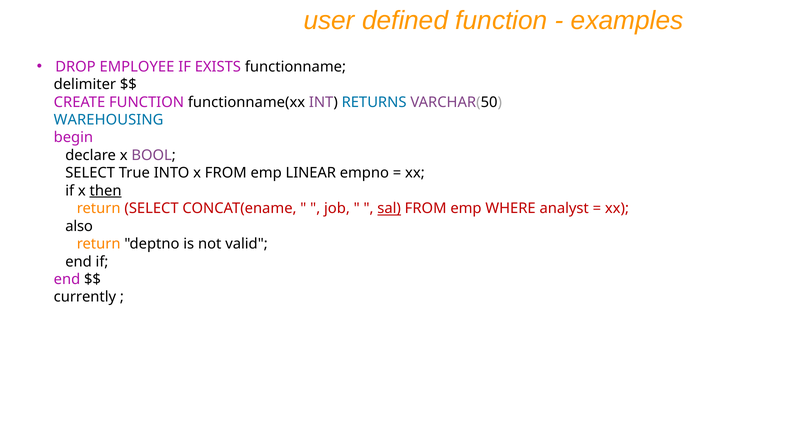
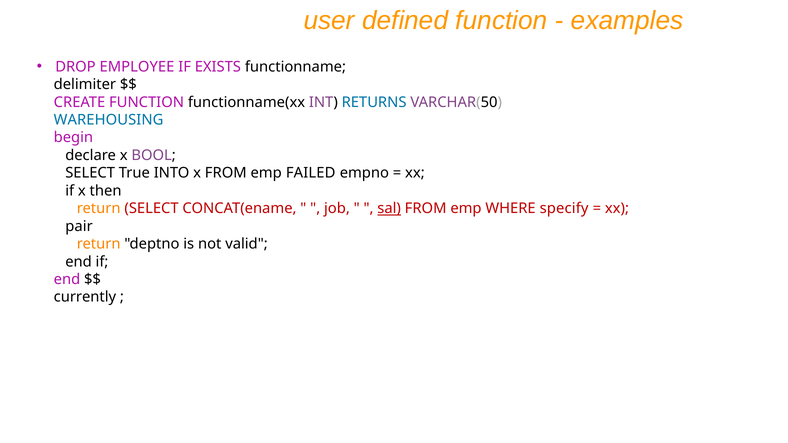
LINEAR: LINEAR -> FAILED
then underline: present -> none
analyst: analyst -> specify
also: also -> pair
